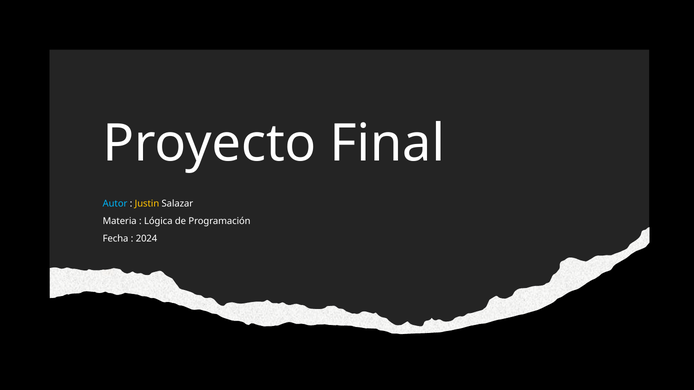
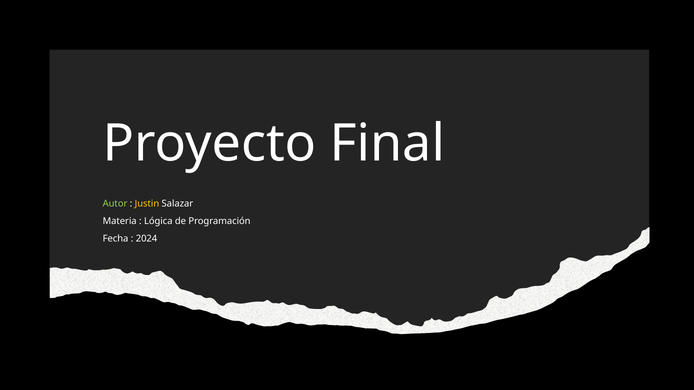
Autor colour: light blue -> light green
